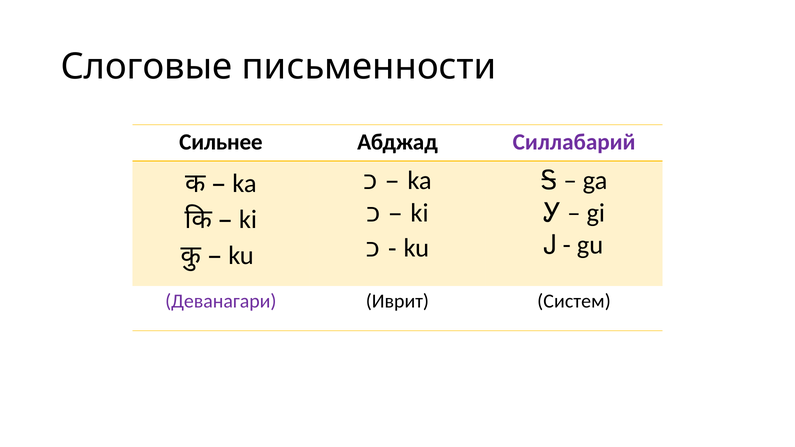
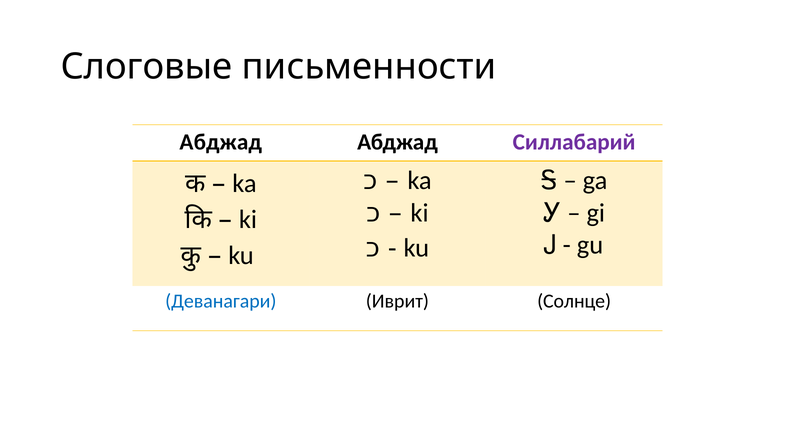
Сильнее at (221, 142): Сильнее -> Абджад
Деванагари colour: purple -> blue
Систем: Систем -> Солнце
